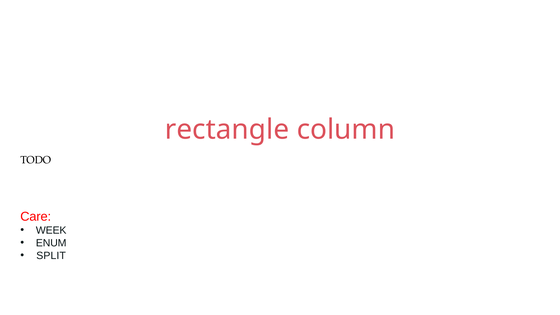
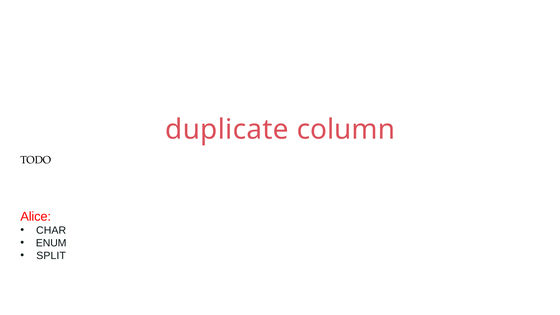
rectangle: rectangle -> duplicate
Care: Care -> Alice
WEEK: WEEK -> CHAR
